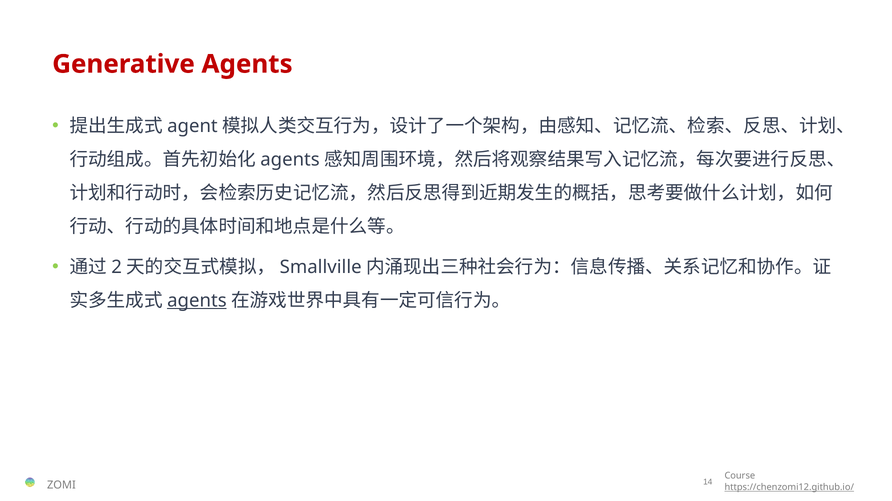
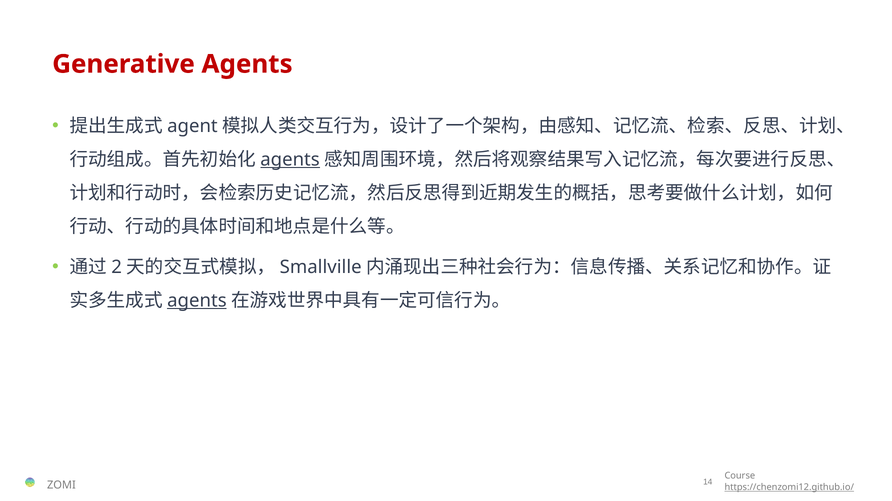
agents at (290, 160) underline: none -> present
